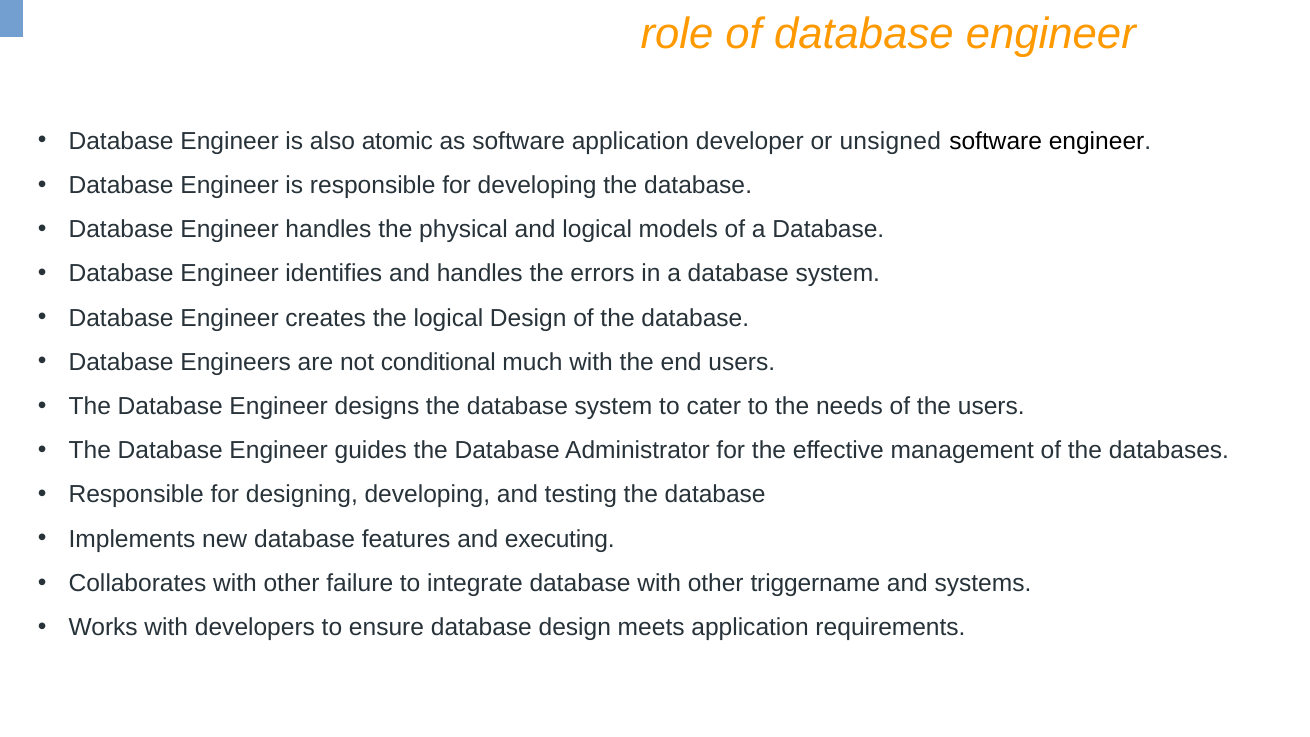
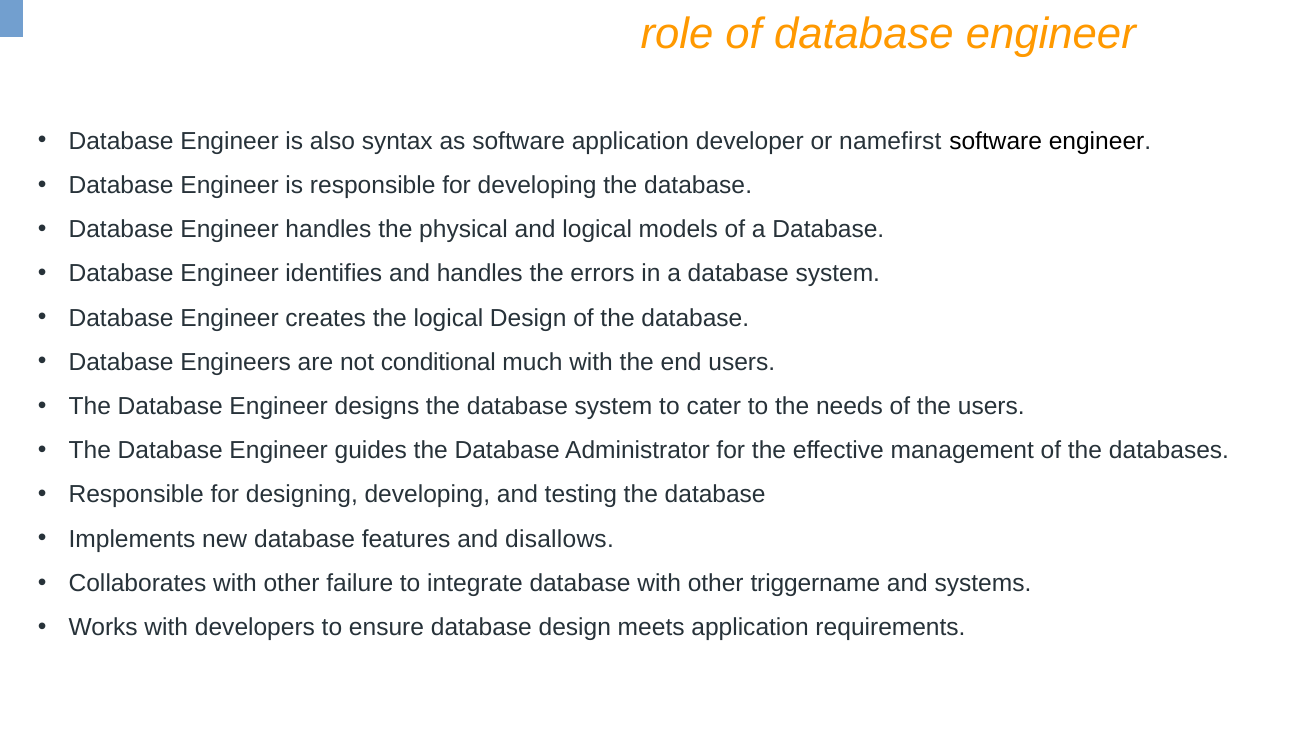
atomic: atomic -> syntax
unsigned: unsigned -> namefirst
executing: executing -> disallows
